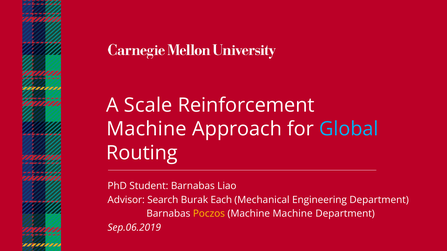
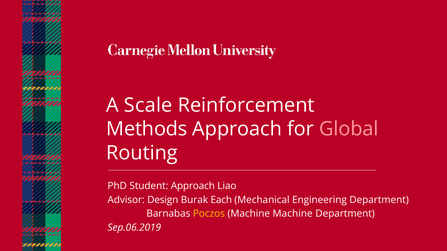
Machine at (147, 129): Machine -> Methods
Global colour: light blue -> pink
Student Barnabas: Barnabas -> Approach
Search: Search -> Design
